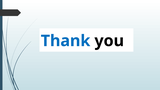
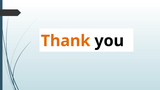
Thank colour: blue -> orange
